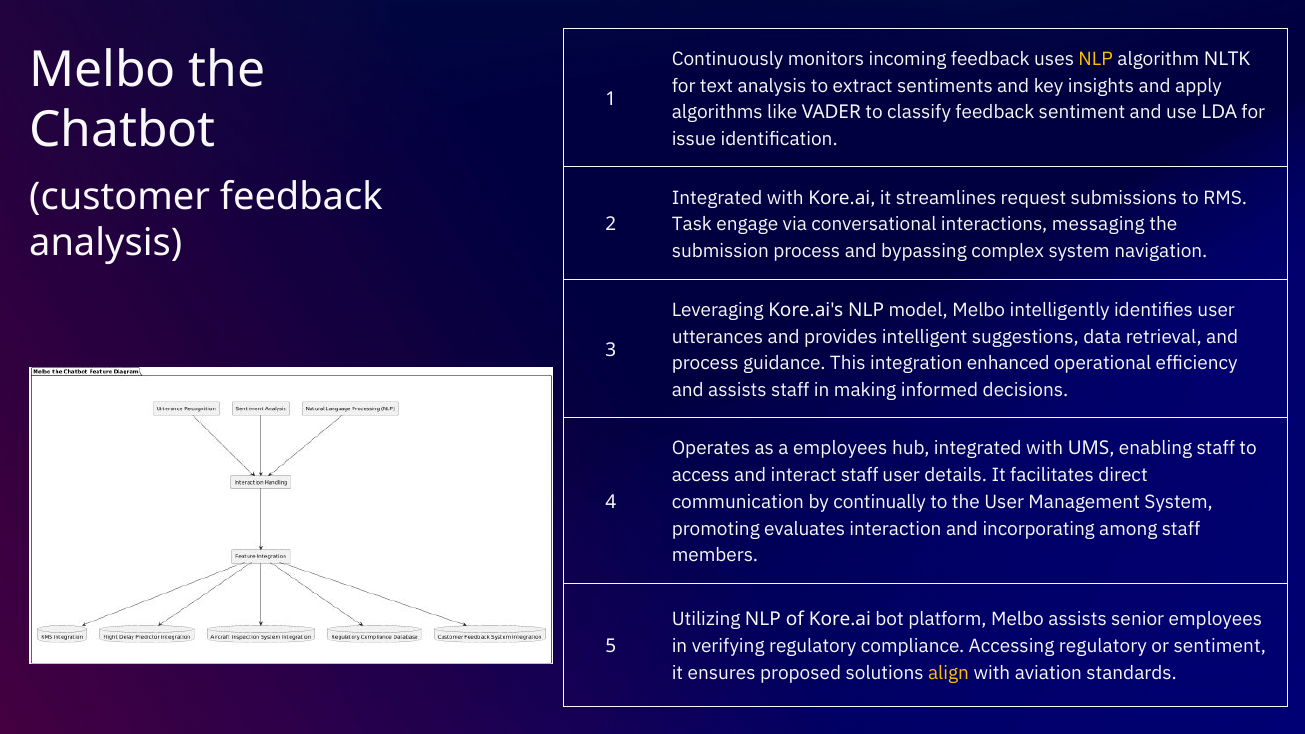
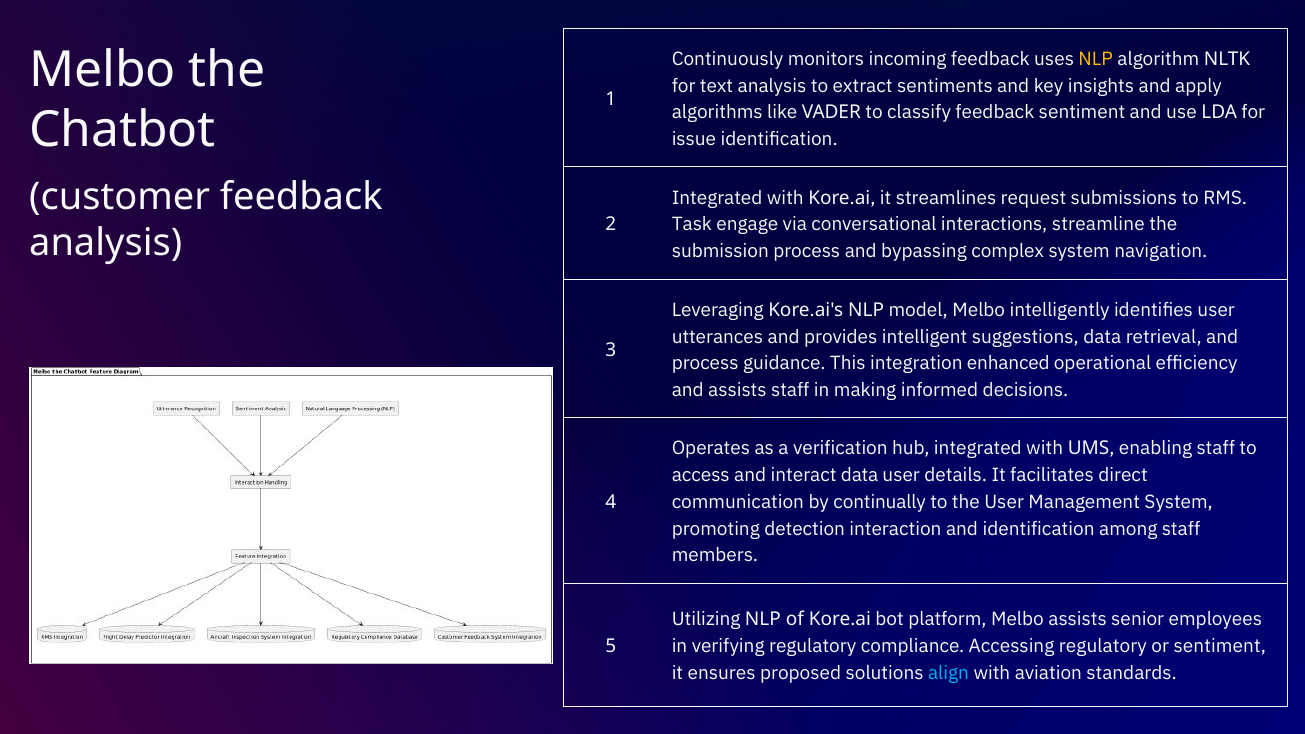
messaging: messaging -> streamline
a employees: employees -> verification
interact staff: staff -> data
evaluates: evaluates -> detection
and incorporating: incorporating -> identification
align colour: yellow -> light blue
